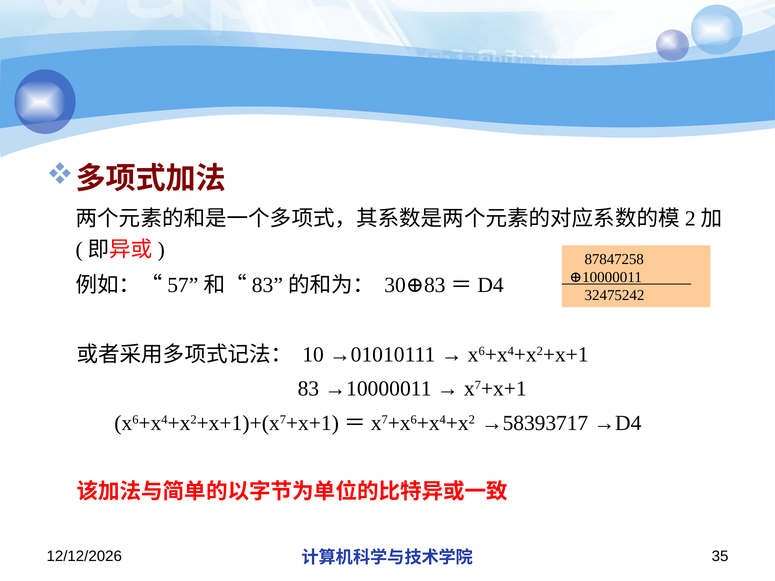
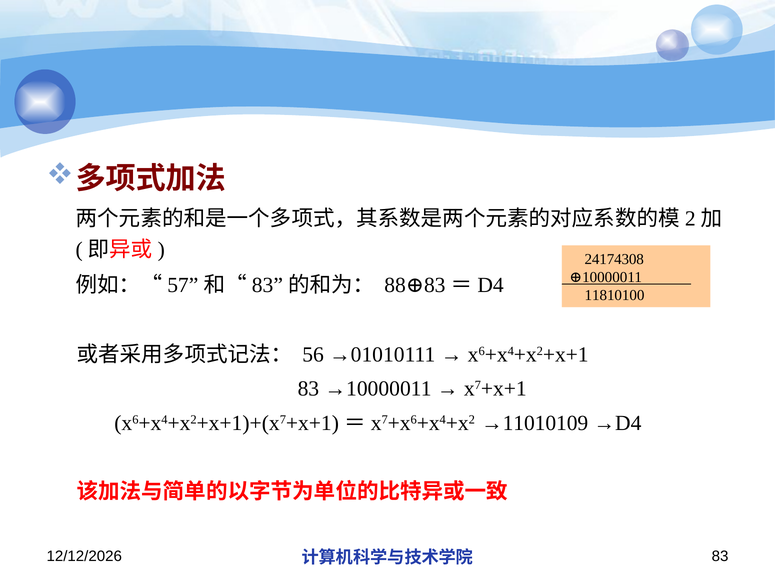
87847258: 87847258 -> 24174308
30: 30 -> 88
32475242: 32475242 -> 11810100
10: 10 -> 56
→58393717: →58393717 -> →11010109
35 at (720, 556): 35 -> 83
